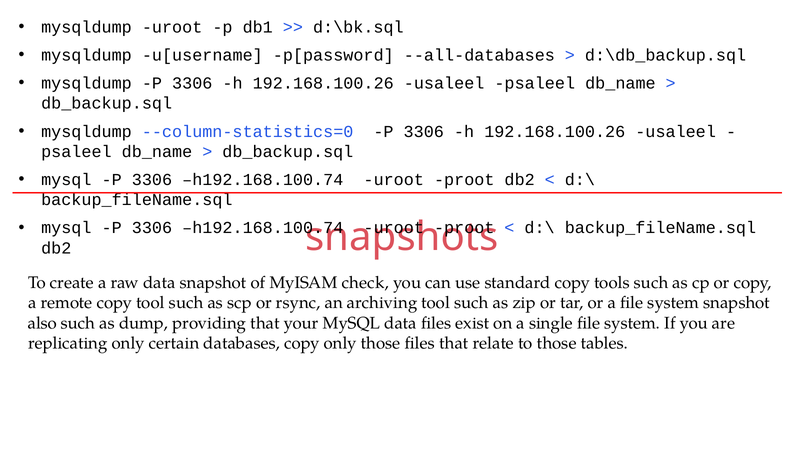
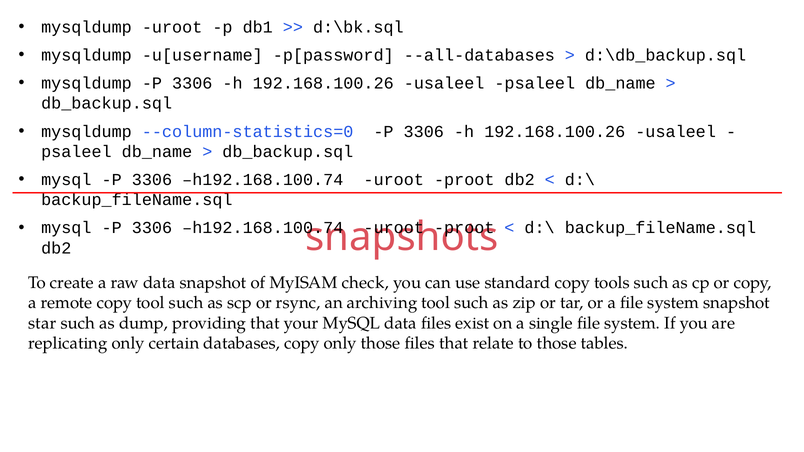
also: also -> star
